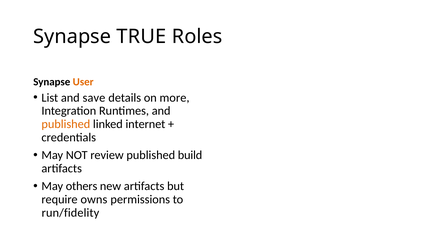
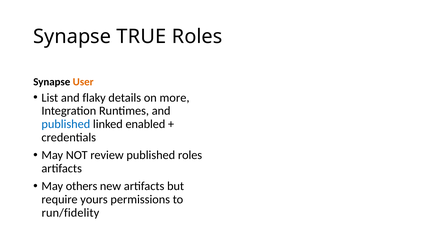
save: save -> flaky
published at (66, 124) colour: orange -> blue
internet: internet -> enabled
published build: build -> roles
owns: owns -> yours
